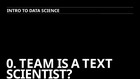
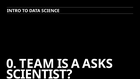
TEXT: TEXT -> ASKS
